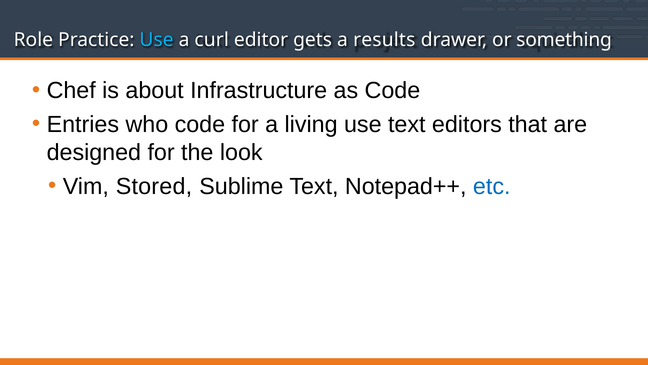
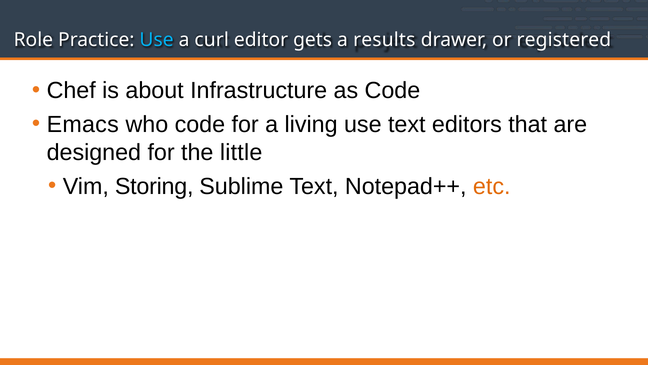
something: something -> registered
Entries: Entries -> Emacs
look: look -> little
Stored: Stored -> Storing
etc colour: blue -> orange
